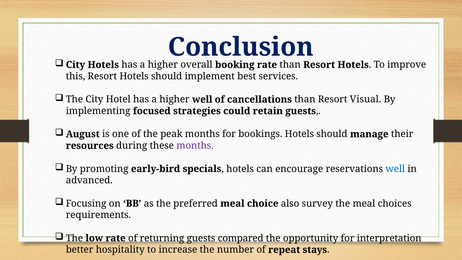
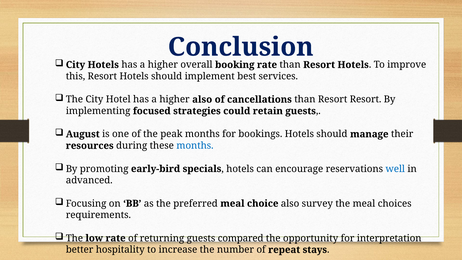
higher well: well -> also
Resort Visual: Visual -> Resort
months at (195, 146) colour: purple -> blue
